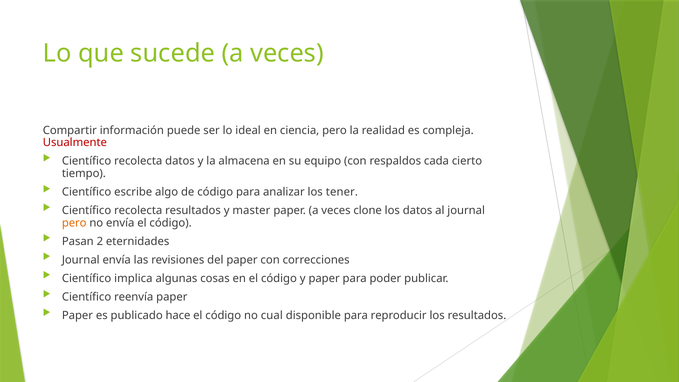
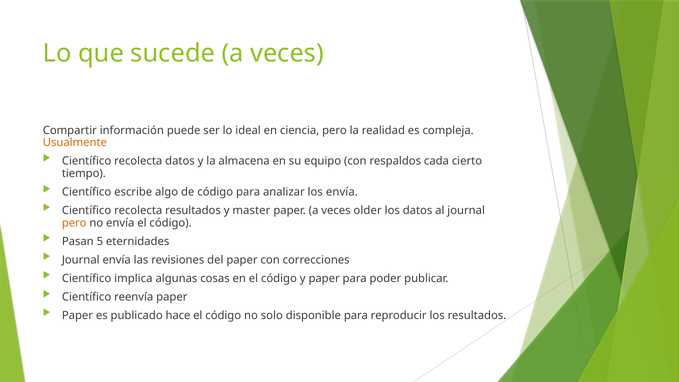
Usualmente colour: red -> orange
los tener: tener -> envía
clone: clone -> older
2: 2 -> 5
cual: cual -> solo
